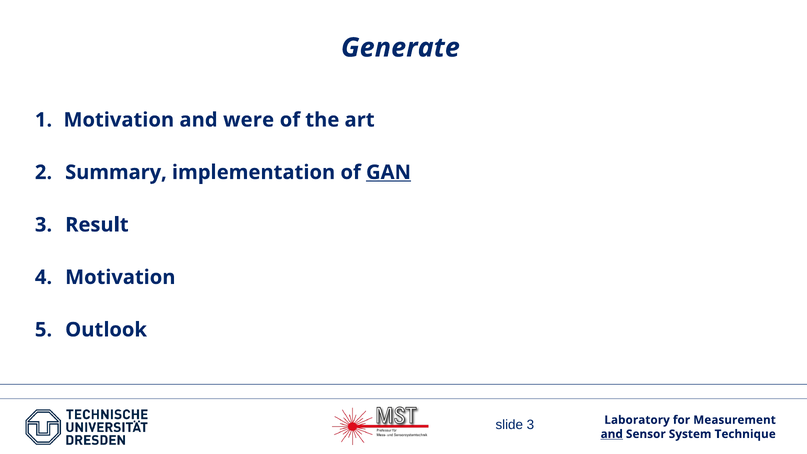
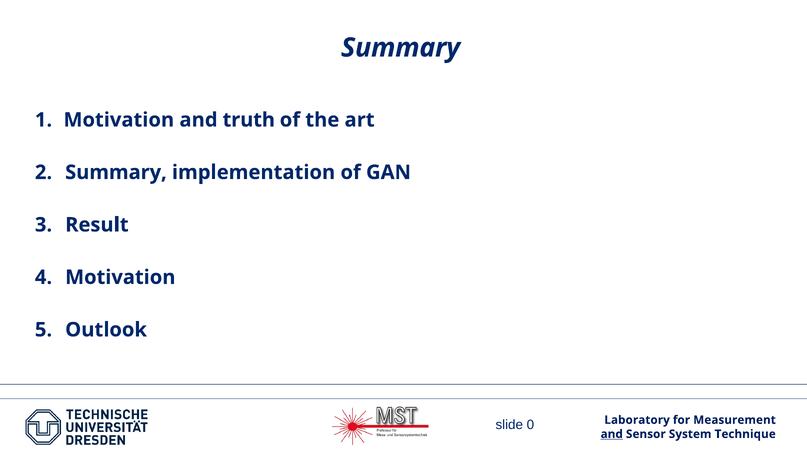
Generate at (400, 48): Generate -> Summary
were: were -> truth
GAN underline: present -> none
slide 3: 3 -> 0
